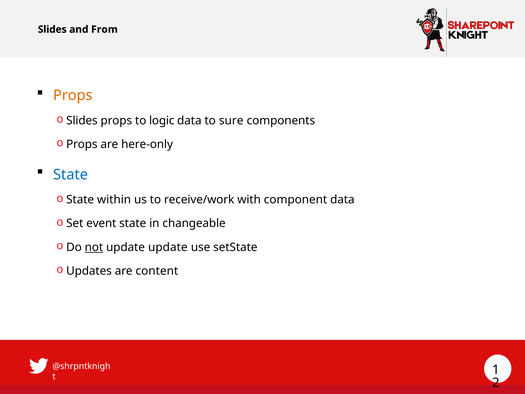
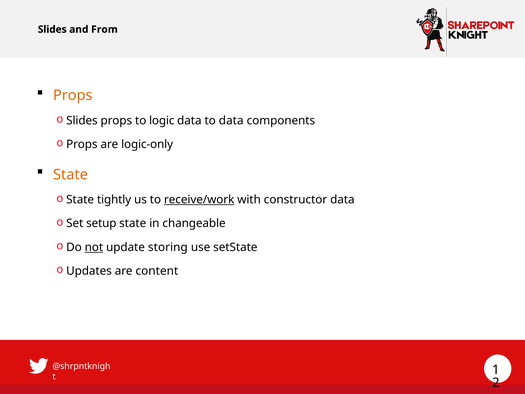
to sure: sure -> data
here-only: here-only -> logic-only
State at (71, 174) colour: blue -> orange
within: within -> tightly
receive/work underline: none -> present
component: component -> constructor
event: event -> setup
update update: update -> storing
